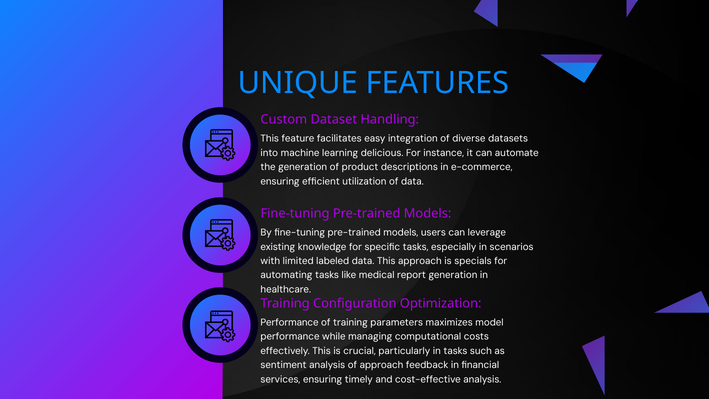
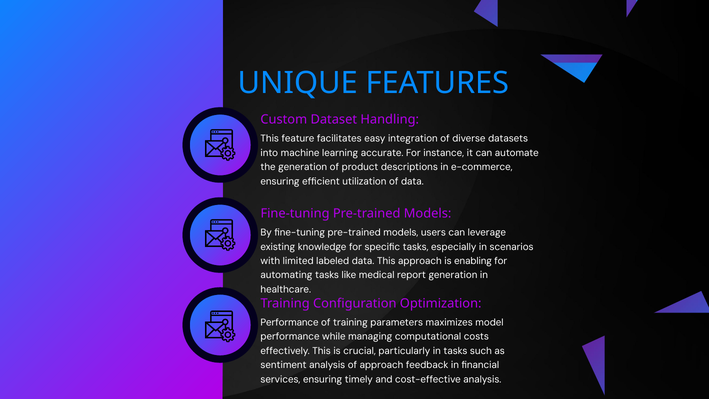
delicious: delicious -> accurate
specials: specials -> enabling
